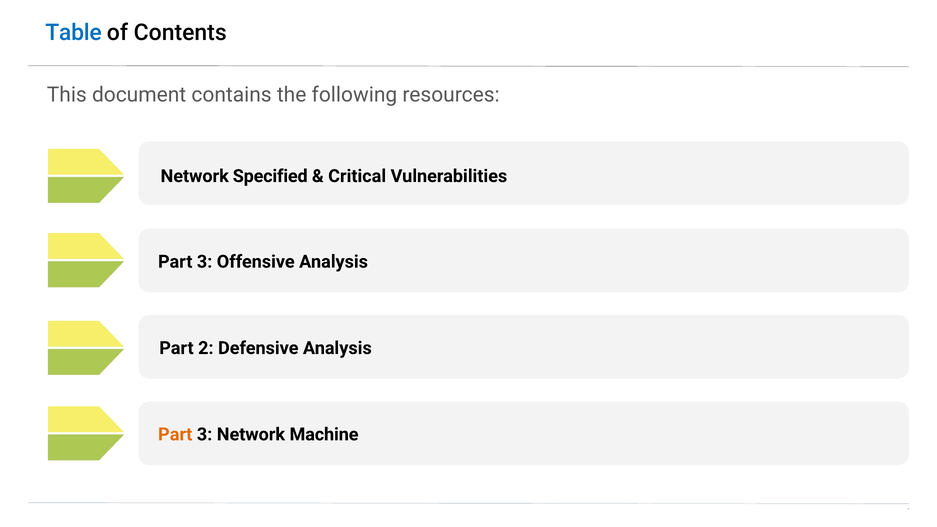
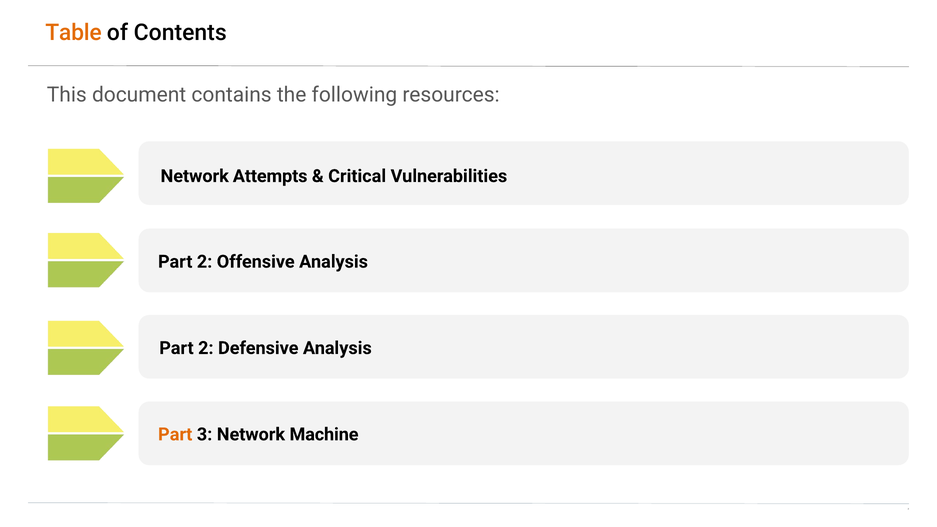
Table colour: blue -> orange
Specified: Specified -> Attempts
3 at (205, 262): 3 -> 2
